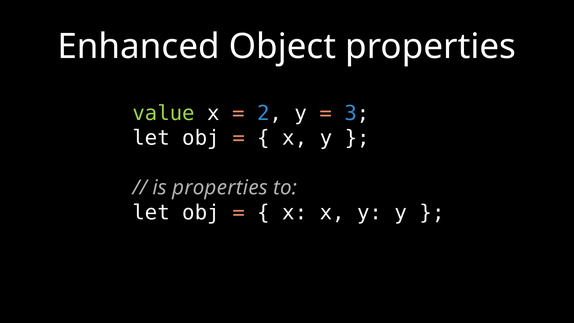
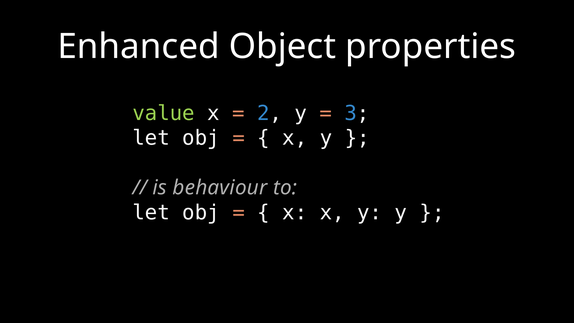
is properties: properties -> behaviour
